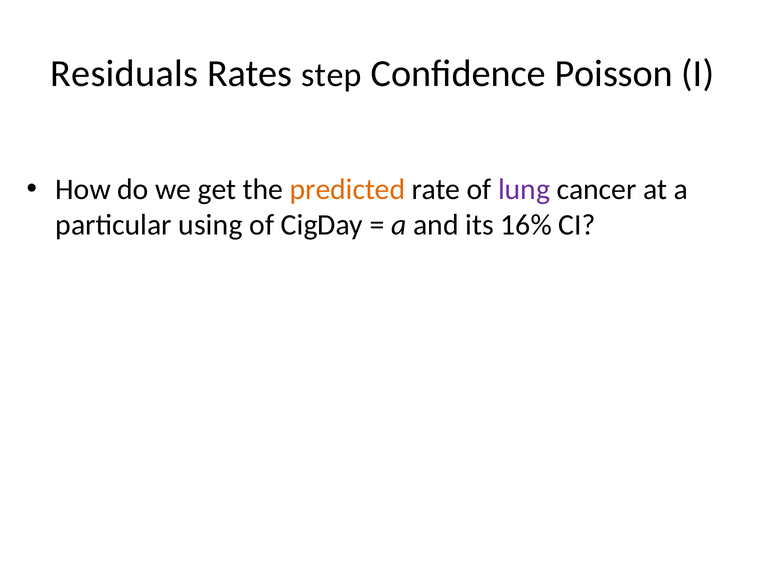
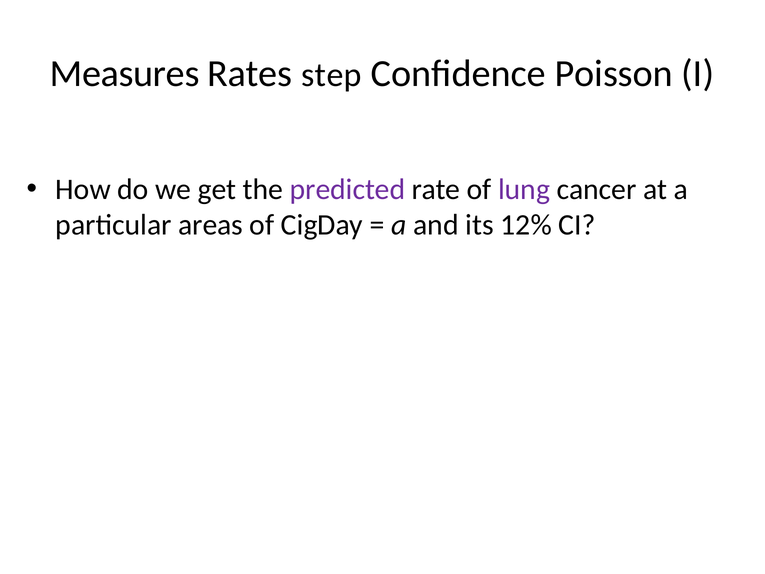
Residuals: Residuals -> Measures
predicted colour: orange -> purple
using: using -> areas
16%: 16% -> 12%
